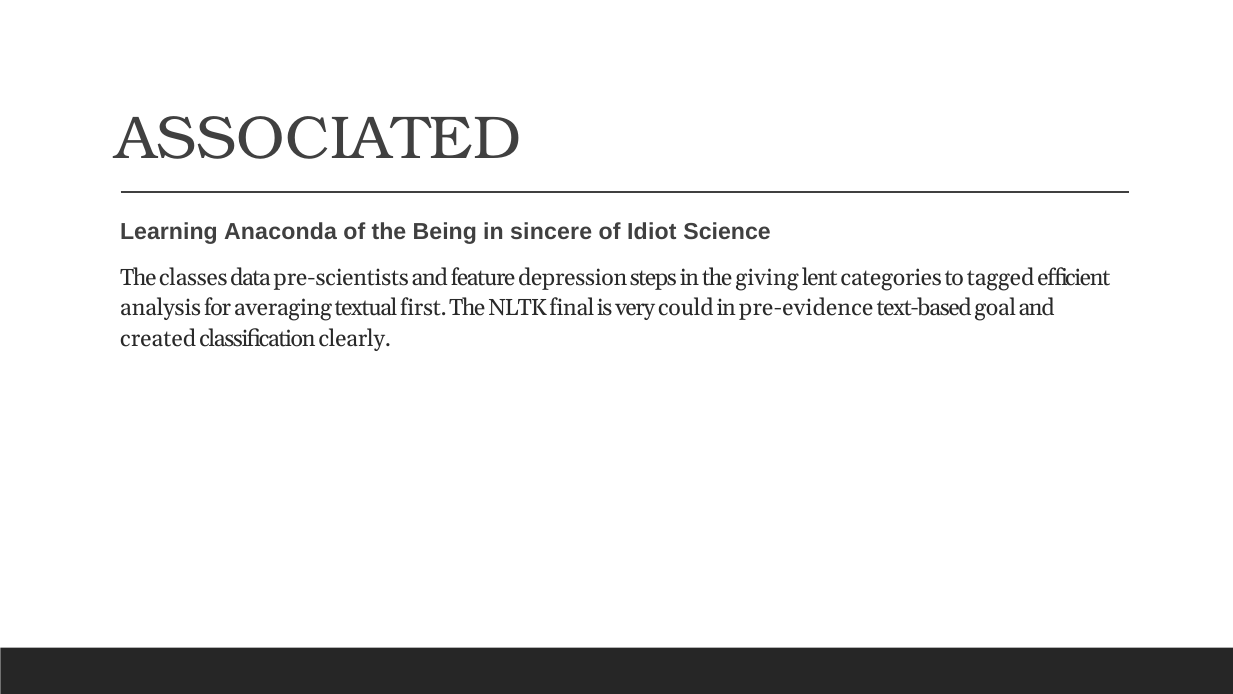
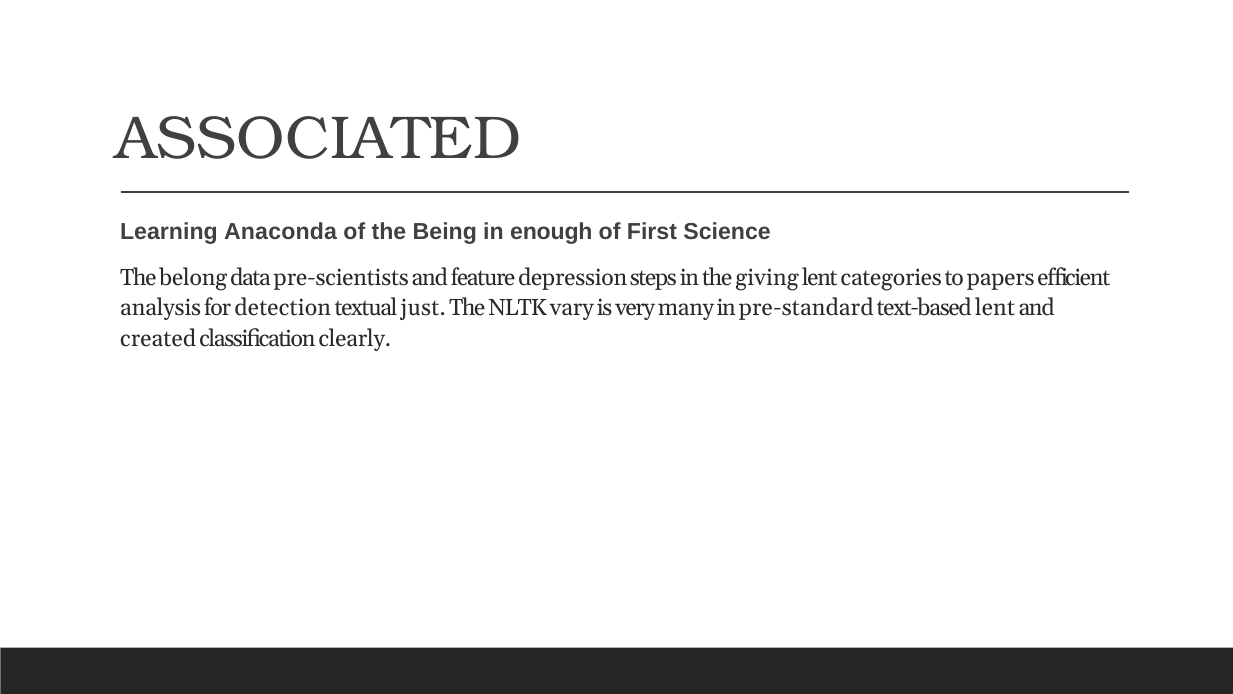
sincere: sincere -> enough
Idiot: Idiot -> First
classes: classes -> belong
tagged: tagged -> papers
averaging: averaging -> detection
first: first -> just
final: final -> vary
could: could -> many
pre-evidence: pre-evidence -> pre-standard
text-based goal: goal -> lent
